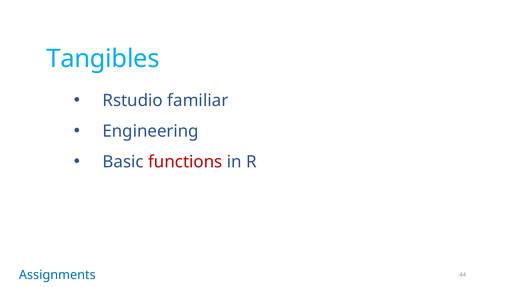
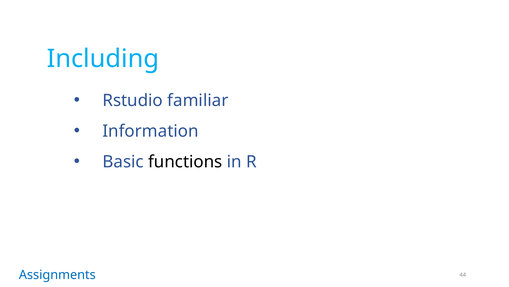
Tangibles: Tangibles -> Including
Engineering: Engineering -> Information
functions colour: red -> black
